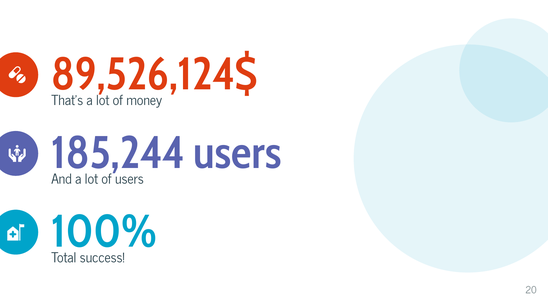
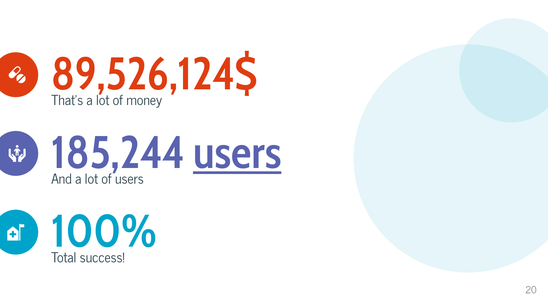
users at (237, 153) underline: none -> present
